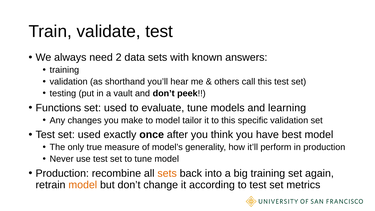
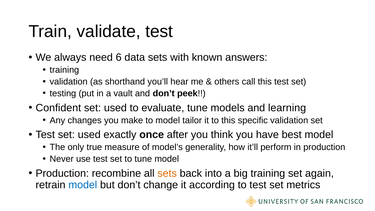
2: 2 -> 6
Functions: Functions -> Confident
model at (83, 185) colour: orange -> blue
